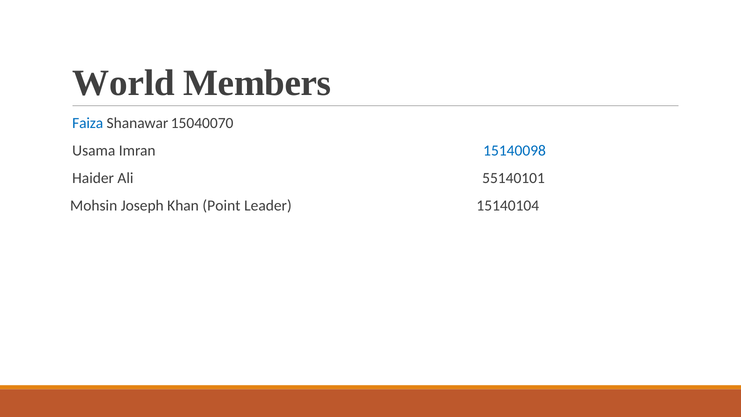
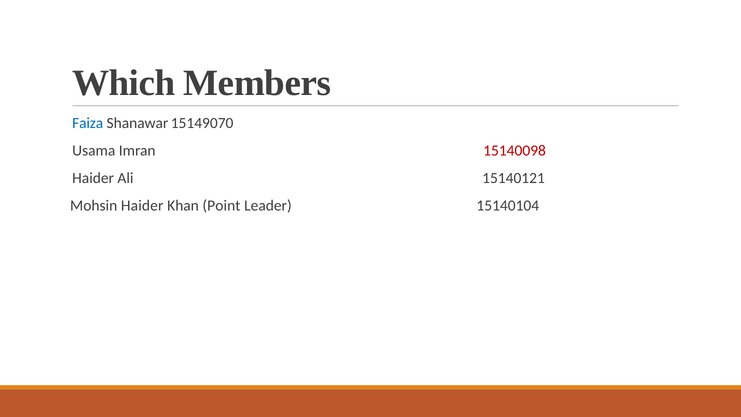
World: World -> Which
15040070: 15040070 -> 15149070
15140098 colour: blue -> red
55140101: 55140101 -> 15140121
Mohsin Joseph: Joseph -> Haider
